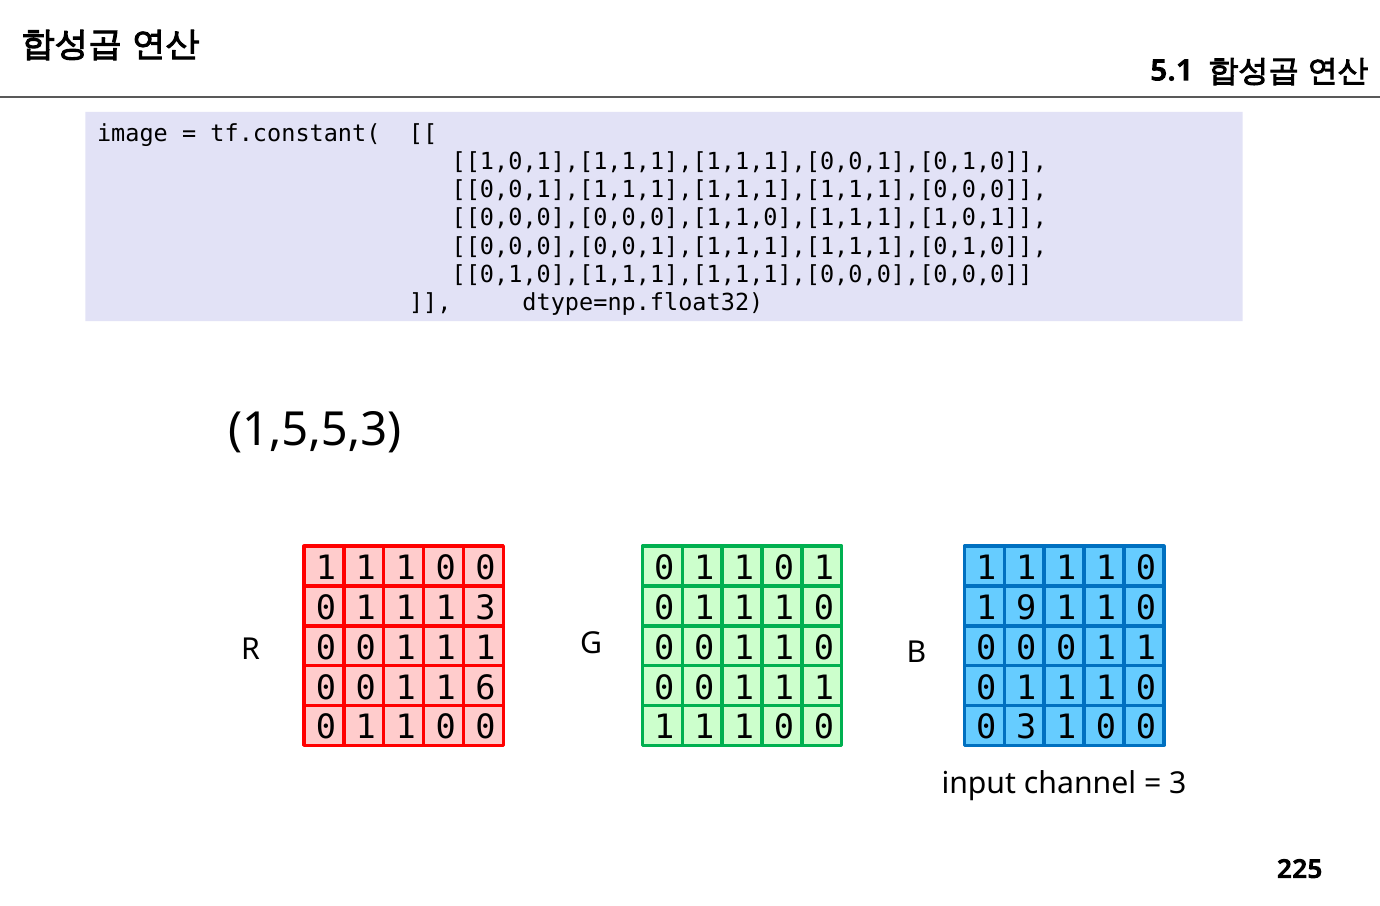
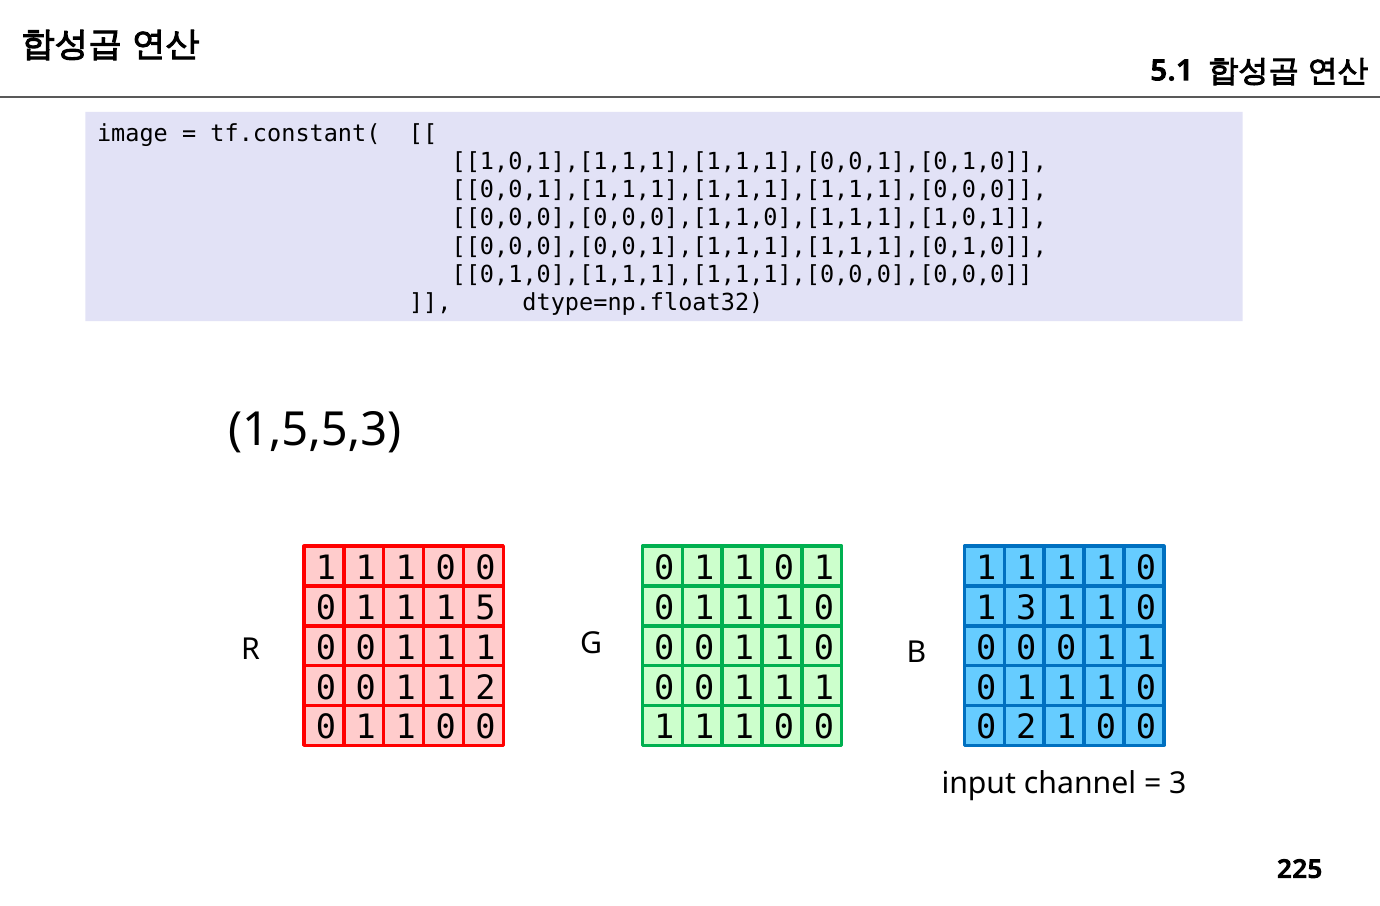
1 3: 3 -> 5
1 9: 9 -> 3
1 6: 6 -> 2
0 3: 3 -> 2
